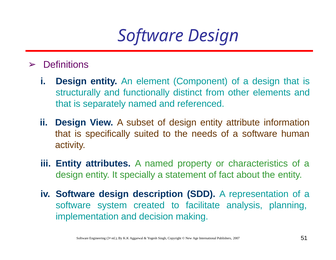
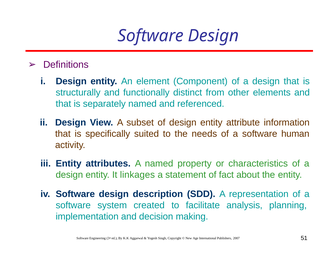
specially: specially -> linkages
